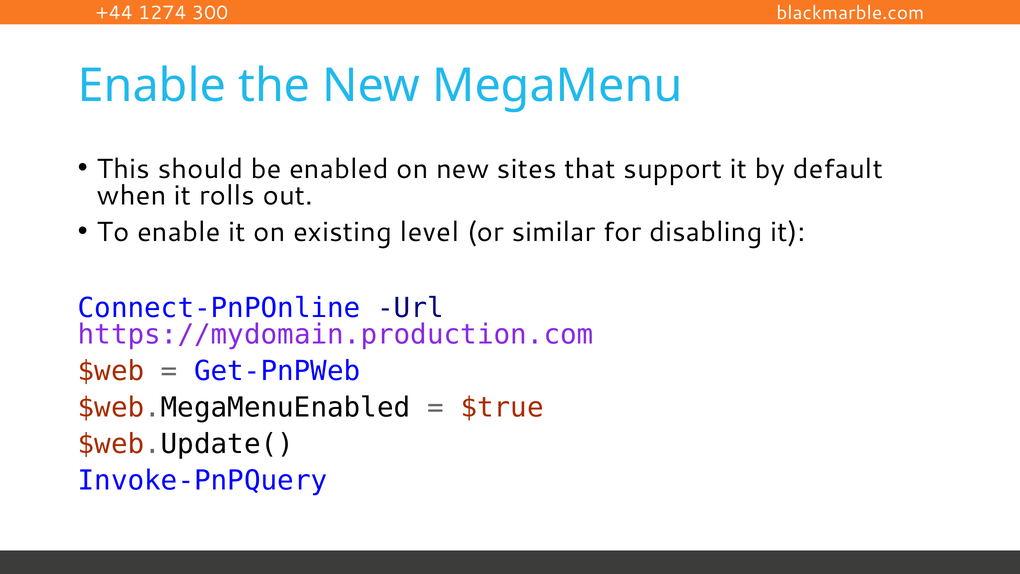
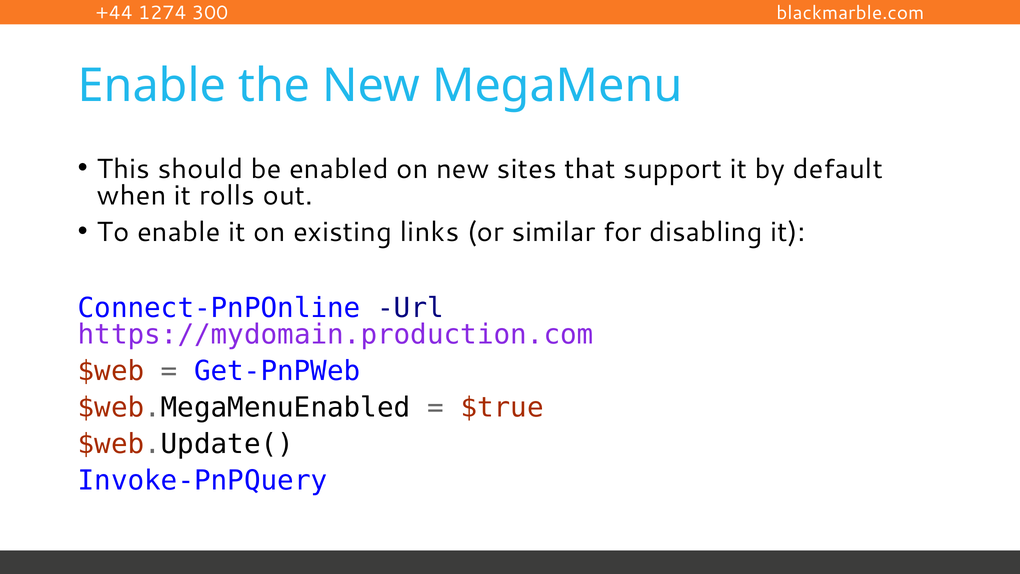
level: level -> links
